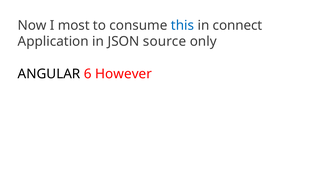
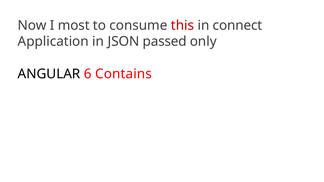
this colour: blue -> red
source: source -> passed
However: However -> Contains
